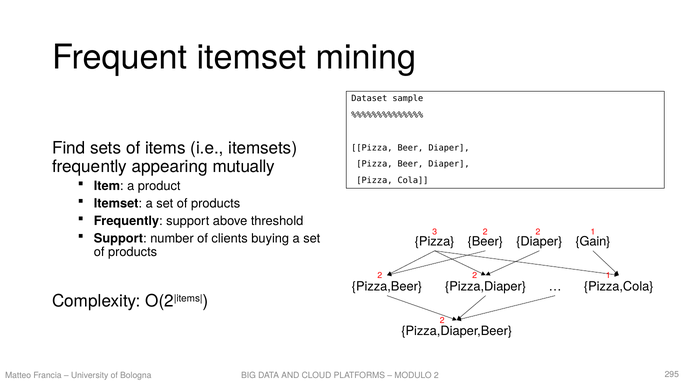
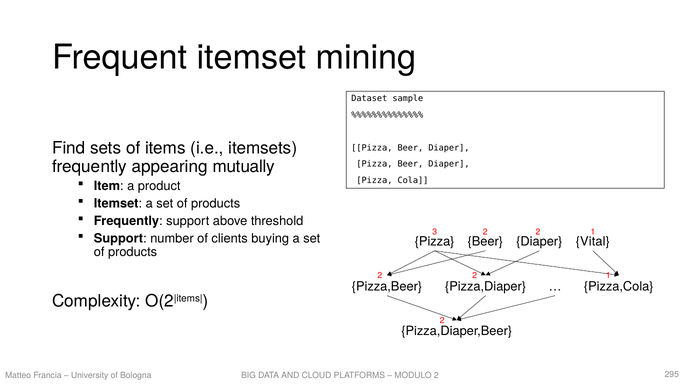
Gain: Gain -> Vital
